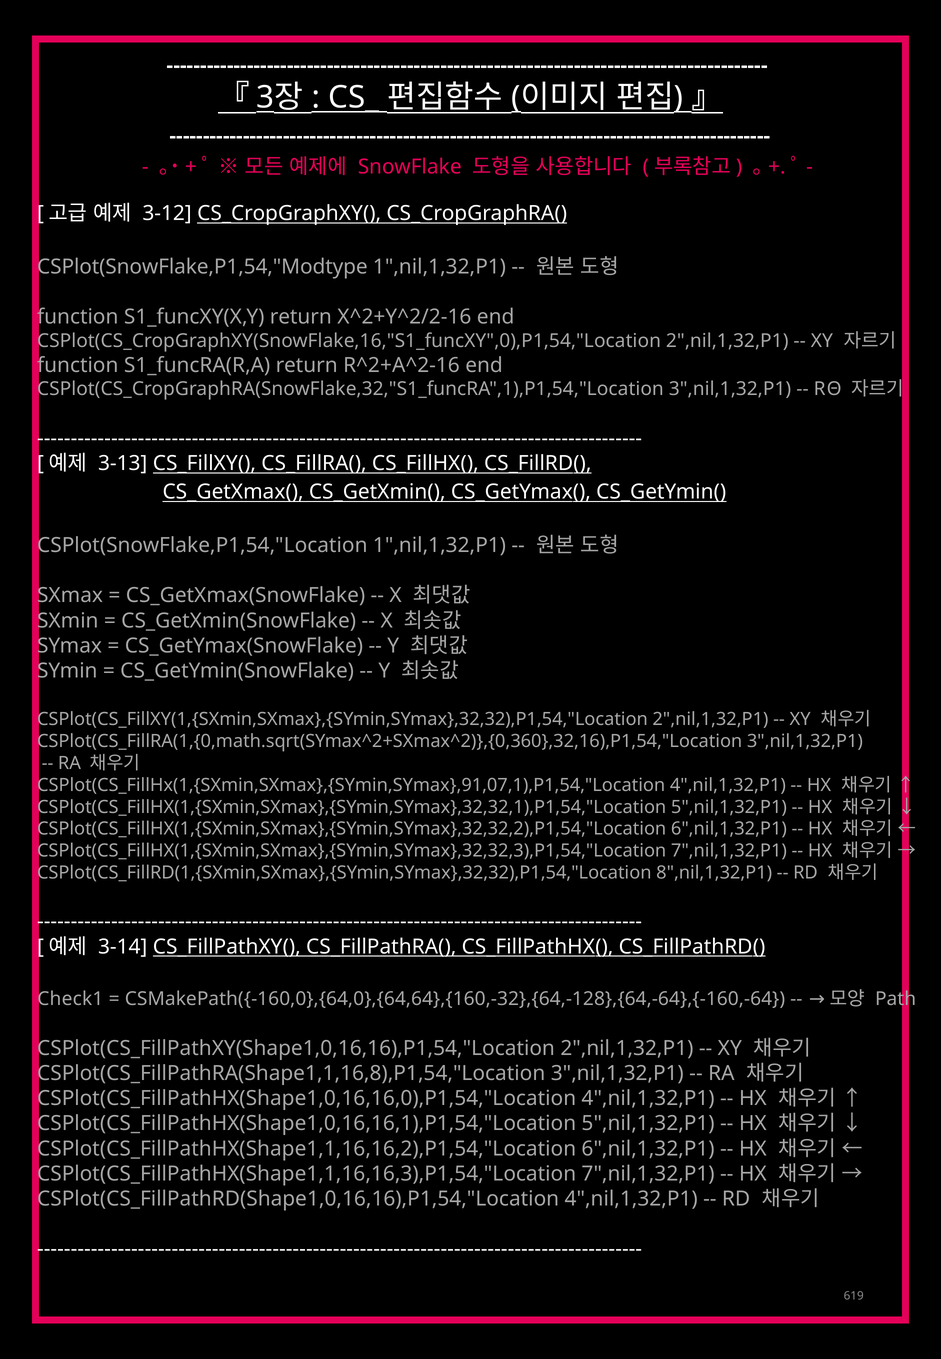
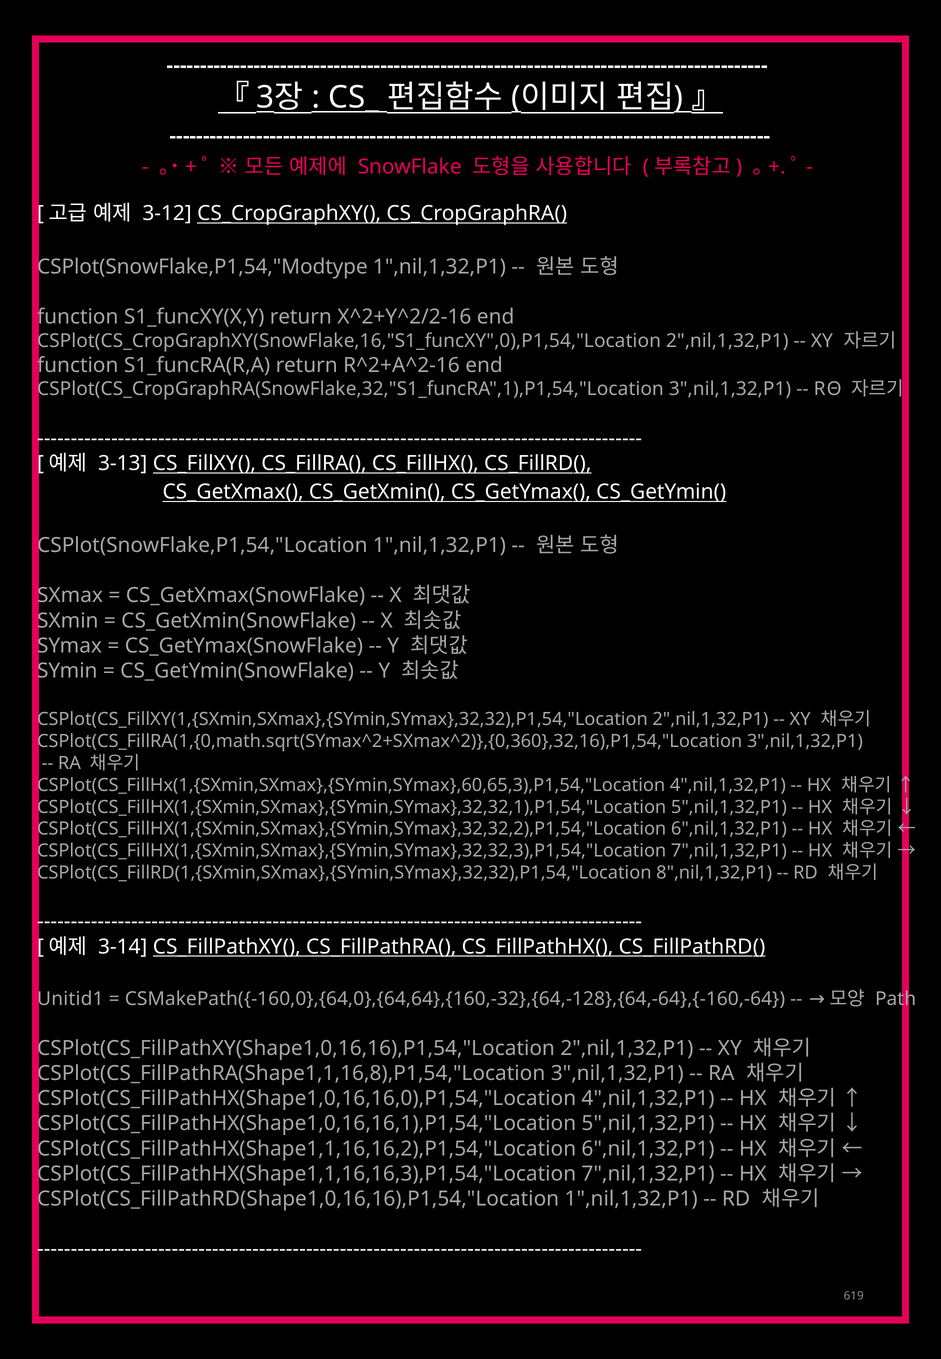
CSPlot(CS_FillHx(1,{SXmin,SXmax},{SYmin,SYmax},91,07,1),P1,54,"Location: CSPlot(CS_FillHx(1,{SXmin,SXmax},{SYmin,SYmax},91,07,1),P1,54,"Location -> CSPlot(CS_FillHx(1,{SXmin,SXmax},{SYmin,SYmax},60,65,3),P1,54,"Location
Check1: Check1 -> Unitid1
CSPlot(CS_FillPathRD(Shape1,0,16,16),P1,54,"Location 4",nil,1,32,P1: 4",nil,1,32,P1 -> 1",nil,1,32,P1
